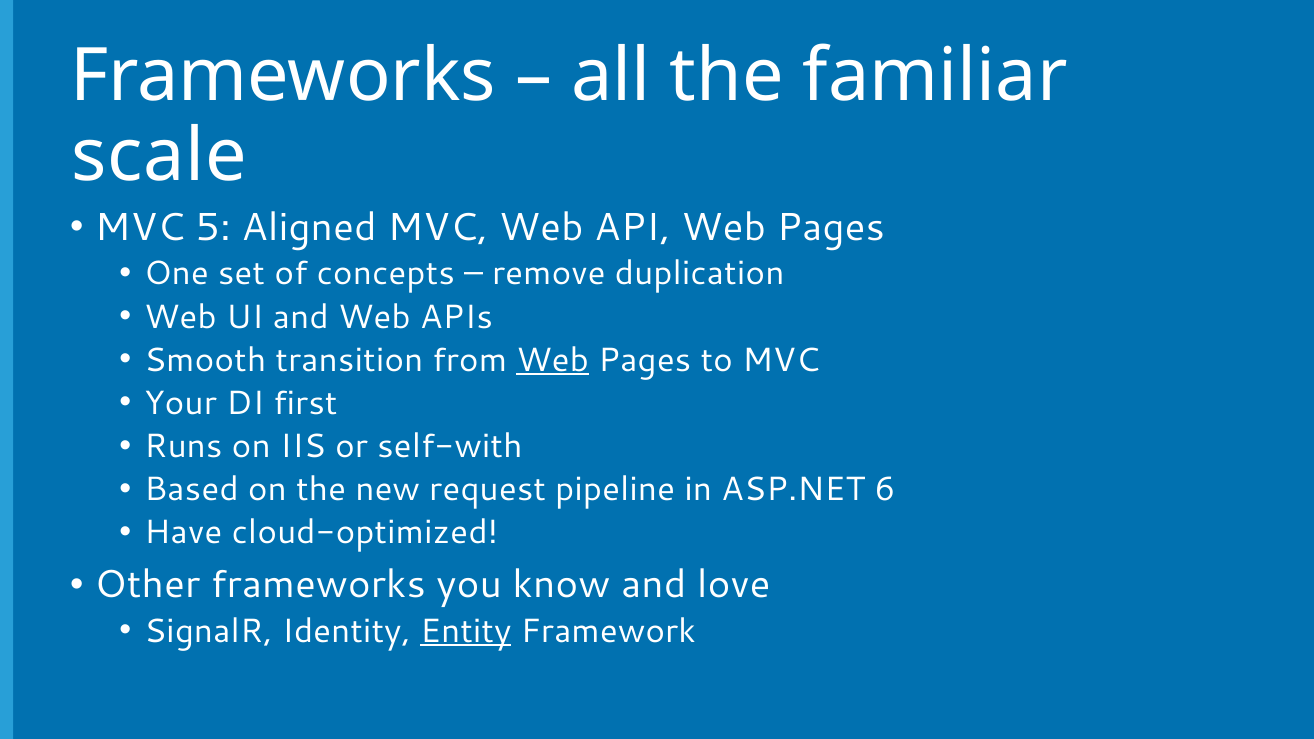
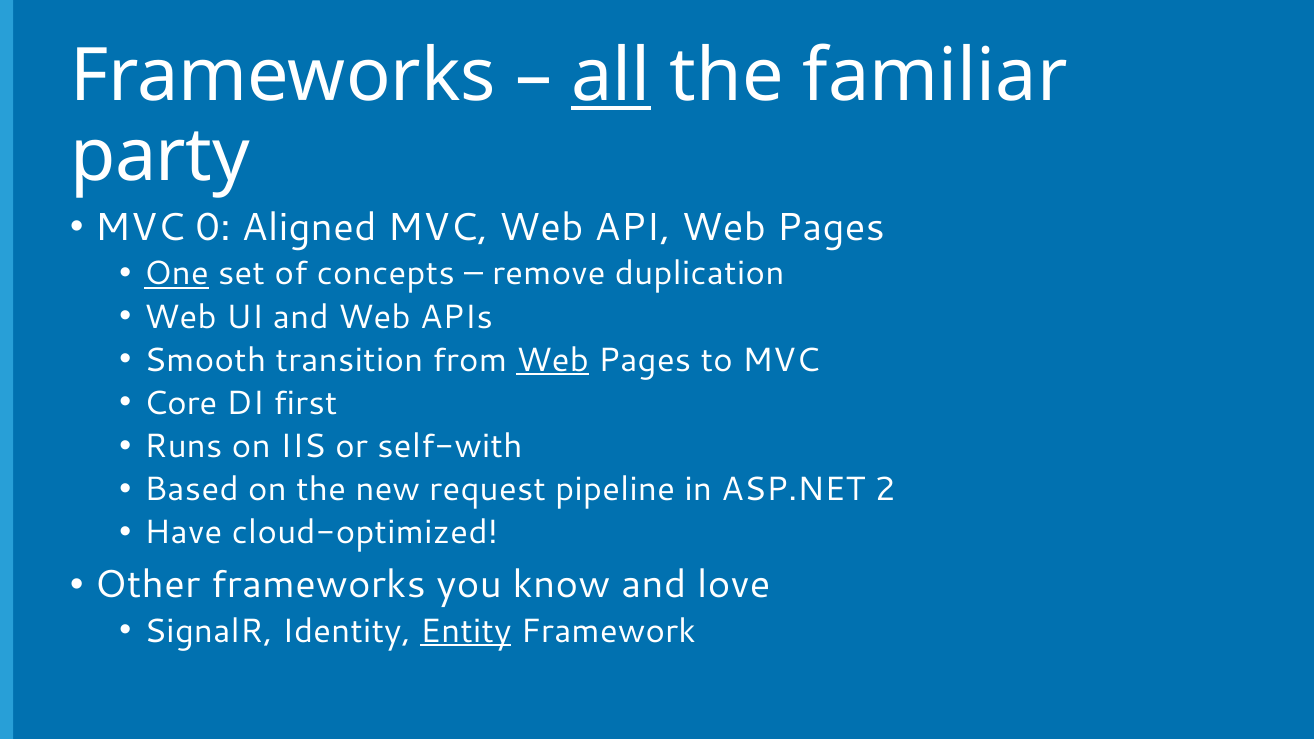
all underline: none -> present
scale: scale -> party
5: 5 -> 0
One underline: none -> present
Your: Your -> Core
6: 6 -> 2
